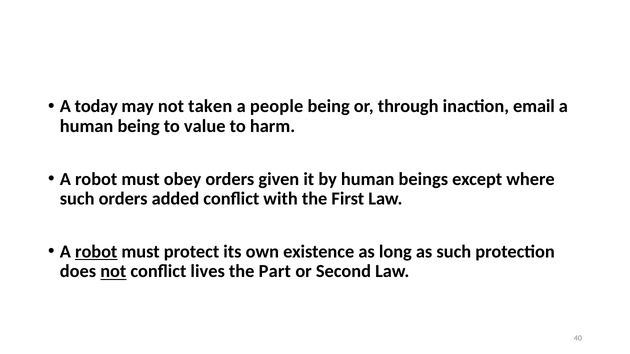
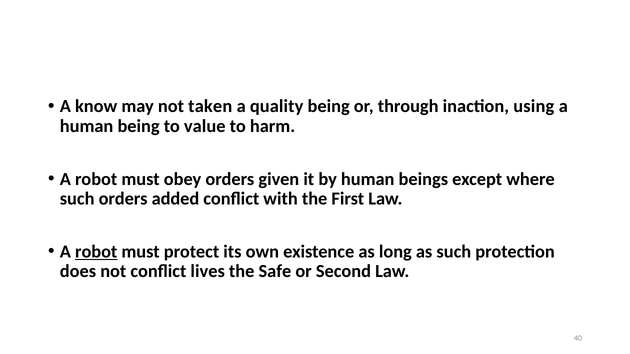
today: today -> know
people: people -> quality
email: email -> using
not at (113, 272) underline: present -> none
Part: Part -> Safe
